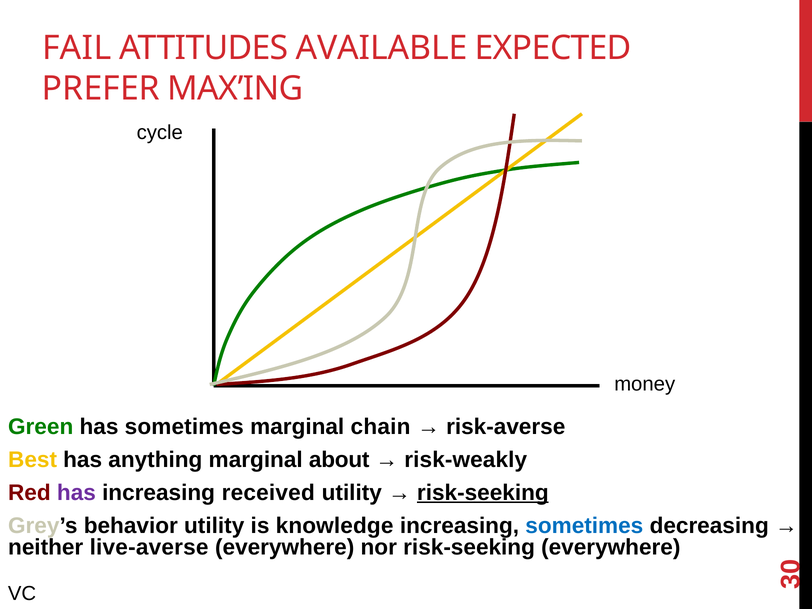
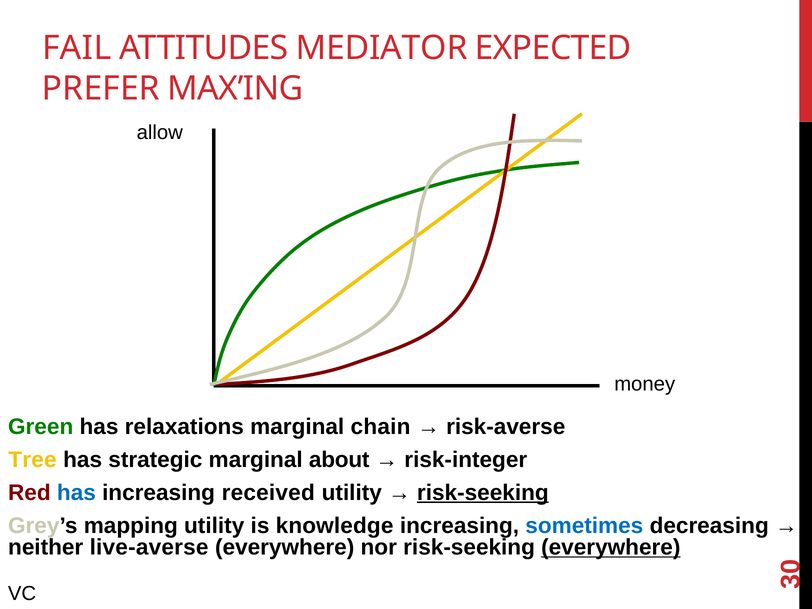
AVAILABLE: AVAILABLE -> MEDIATOR
cycle: cycle -> allow
has sometimes: sometimes -> relaxations
Best: Best -> Tree
anything: anything -> strategic
risk-weakly: risk-weakly -> risk-integer
has at (76, 493) colour: purple -> blue
behavior: behavior -> mapping
everywhere at (611, 547) underline: none -> present
